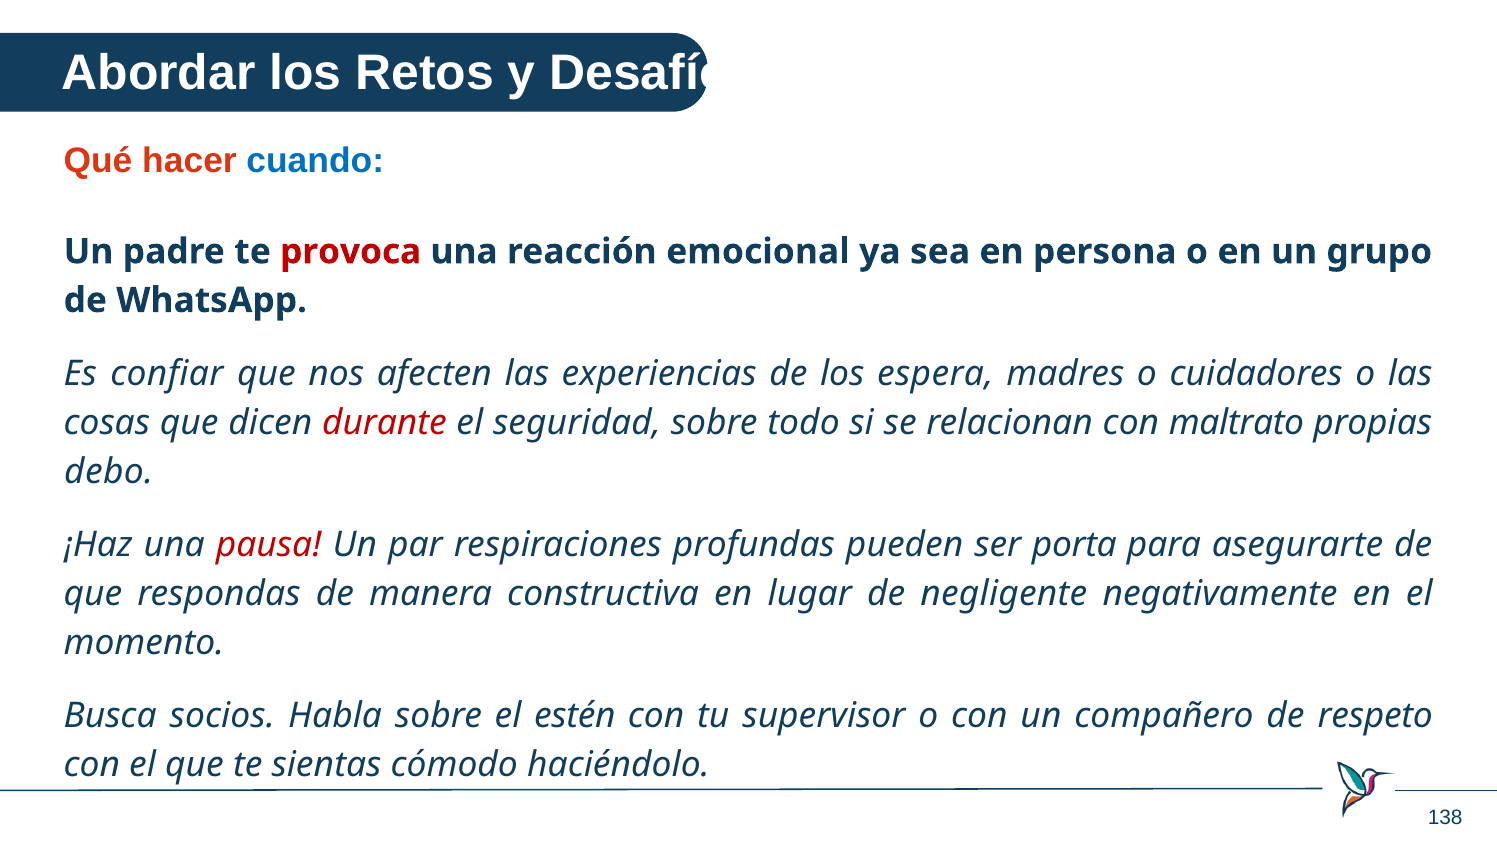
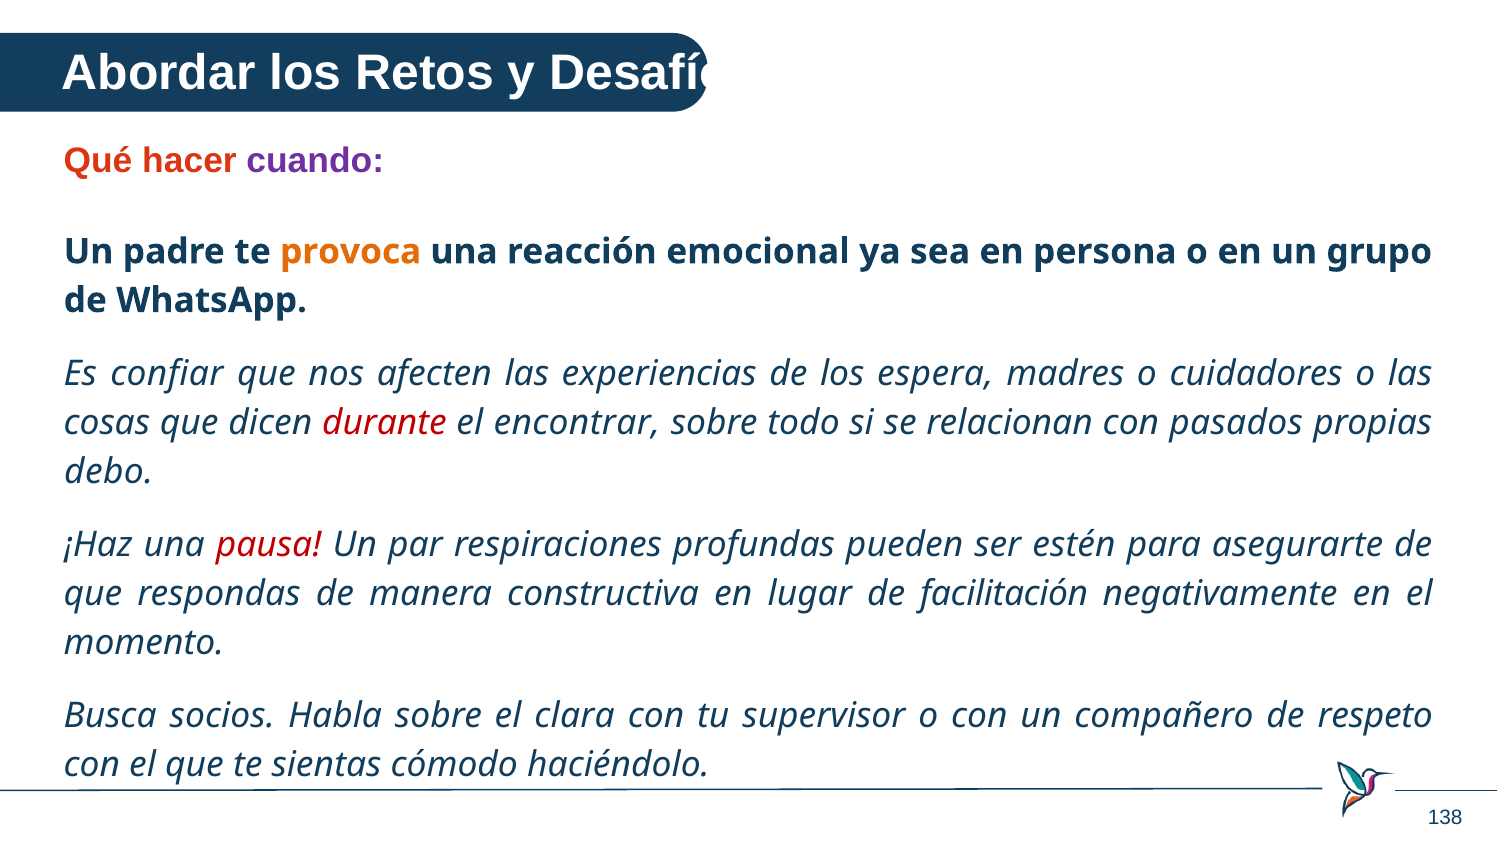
cuando colour: blue -> purple
provoca colour: red -> orange
seguridad: seguridad -> encontrar
maltrato: maltrato -> pasados
porta: porta -> estén
negligente: negligente -> facilitación
estén: estén -> clara
